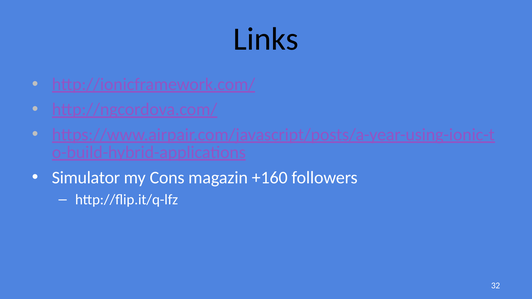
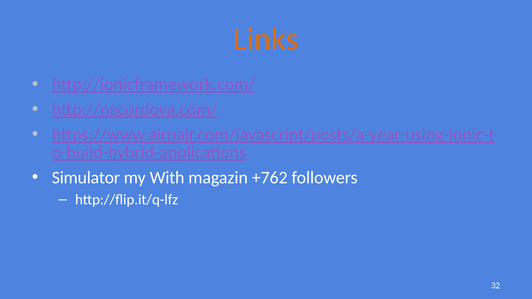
Links colour: black -> orange
Cons: Cons -> With
+160: +160 -> +762
